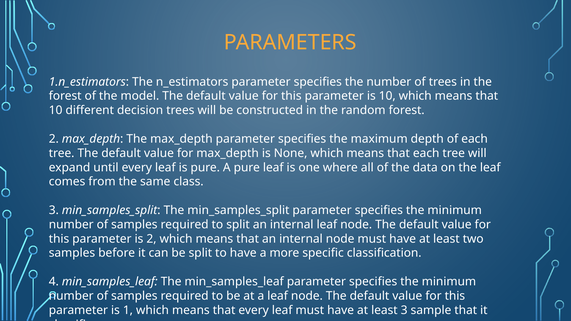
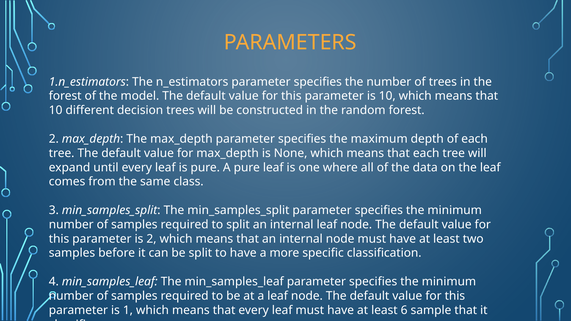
least 3: 3 -> 6
